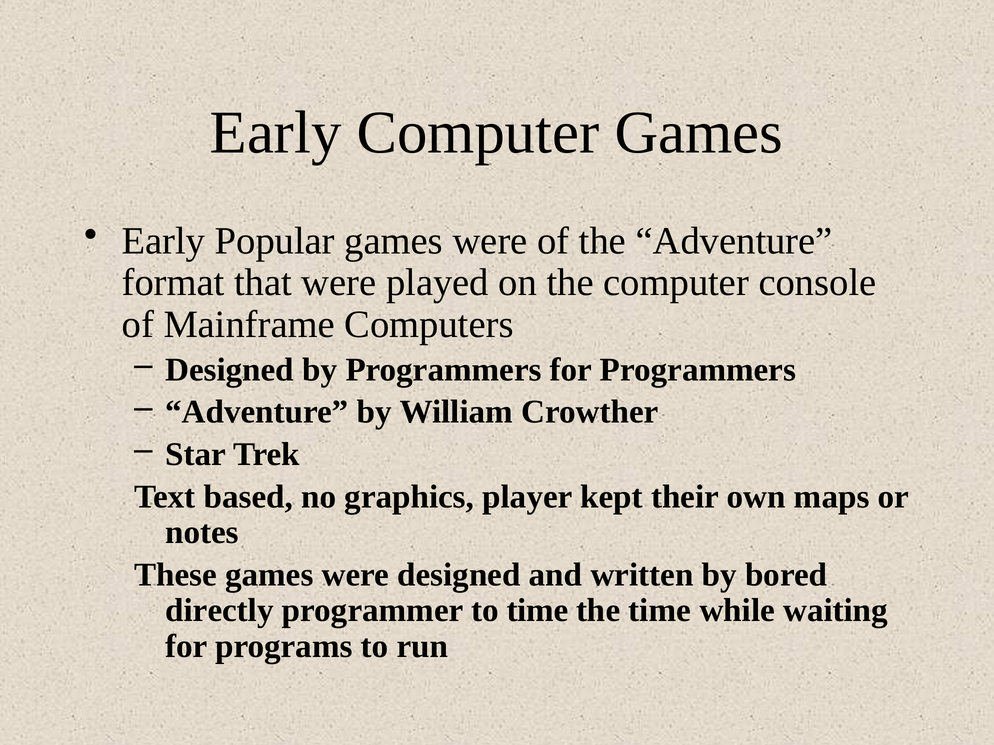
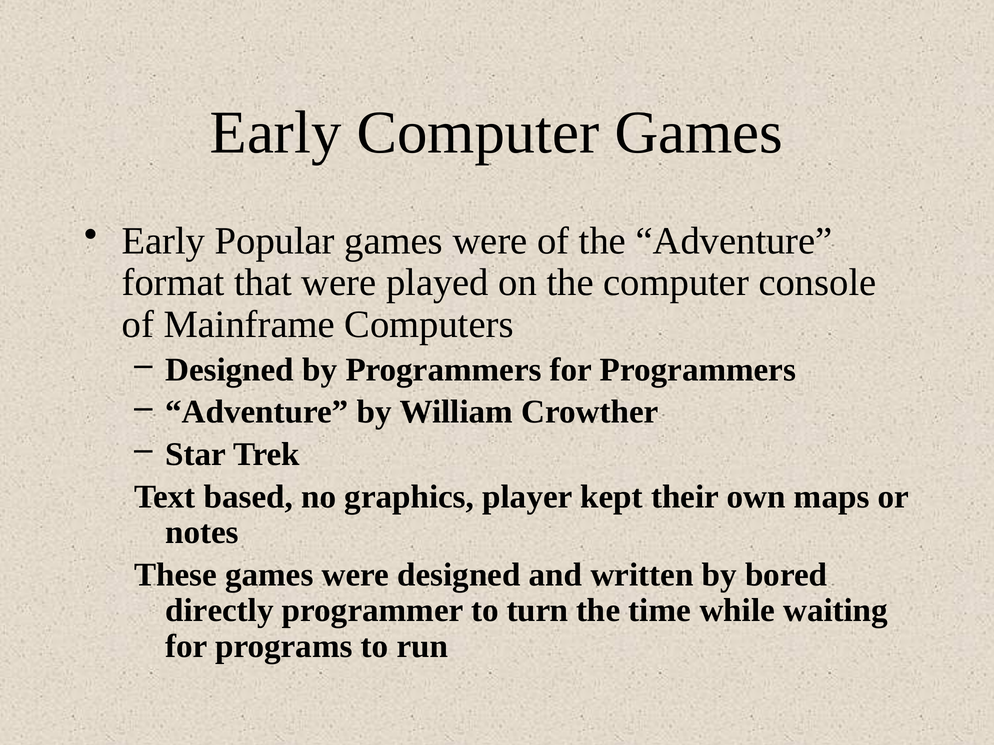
to time: time -> turn
